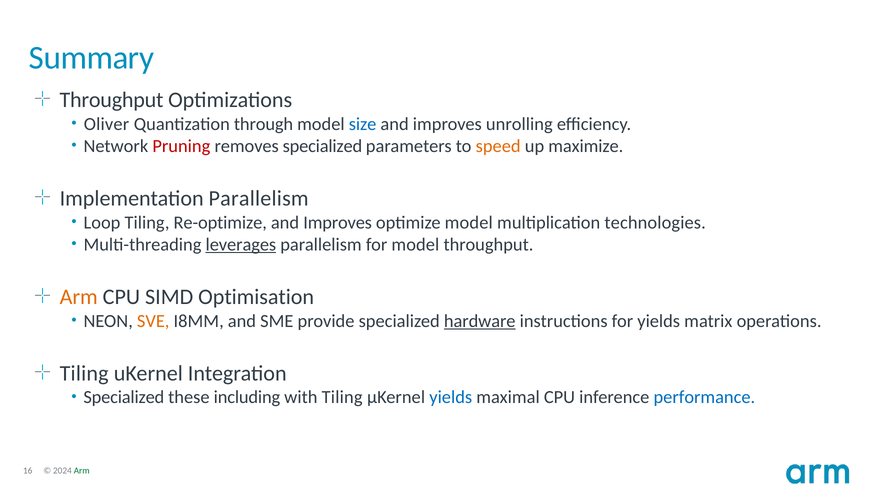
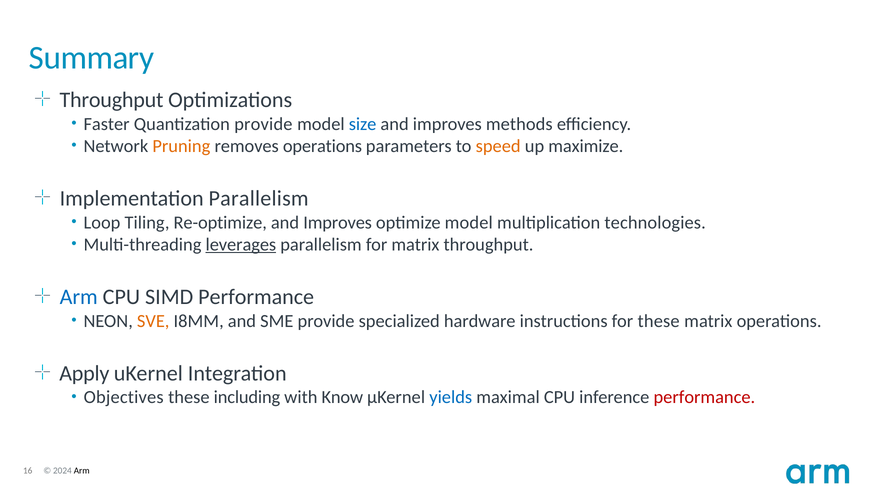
Oliver: Oliver -> Faster
Quantization through: through -> provide
unrolling: unrolling -> methods
Pruning colour: red -> orange
removes specialized: specialized -> operations
for model: model -> matrix
Arm at (79, 296) colour: orange -> blue
SIMD Optimisation: Optimisation -> Performance
hardware underline: present -> none
for yields: yields -> these
Tiling at (84, 373): Tiling -> Apply
Specialized at (124, 397): Specialized -> Objectives
with Tiling: Tiling -> Know
performance at (704, 397) colour: blue -> red
Arm at (82, 470) colour: green -> black
